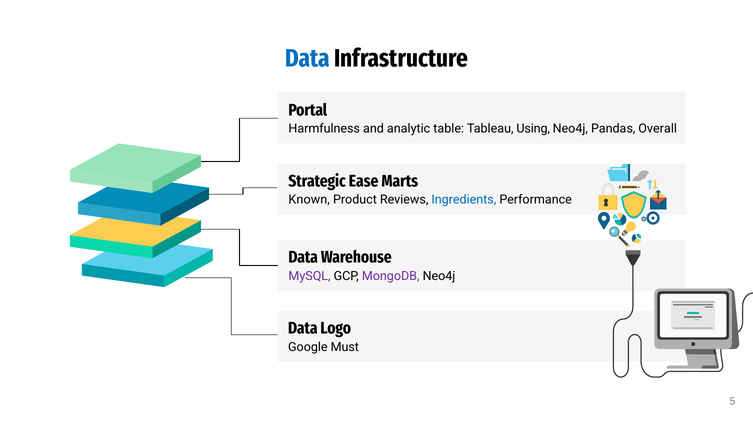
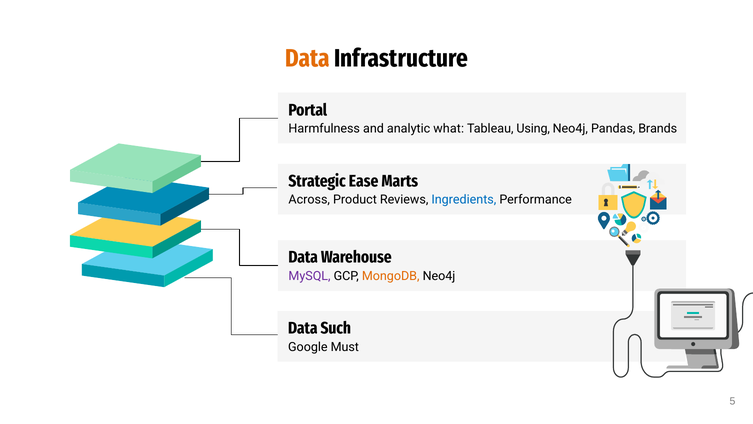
Data at (307, 58) colour: blue -> orange
table: table -> what
Overall: Overall -> Brands
Known: Known -> Across
MongoDB colour: purple -> orange
Logo: Logo -> Such
